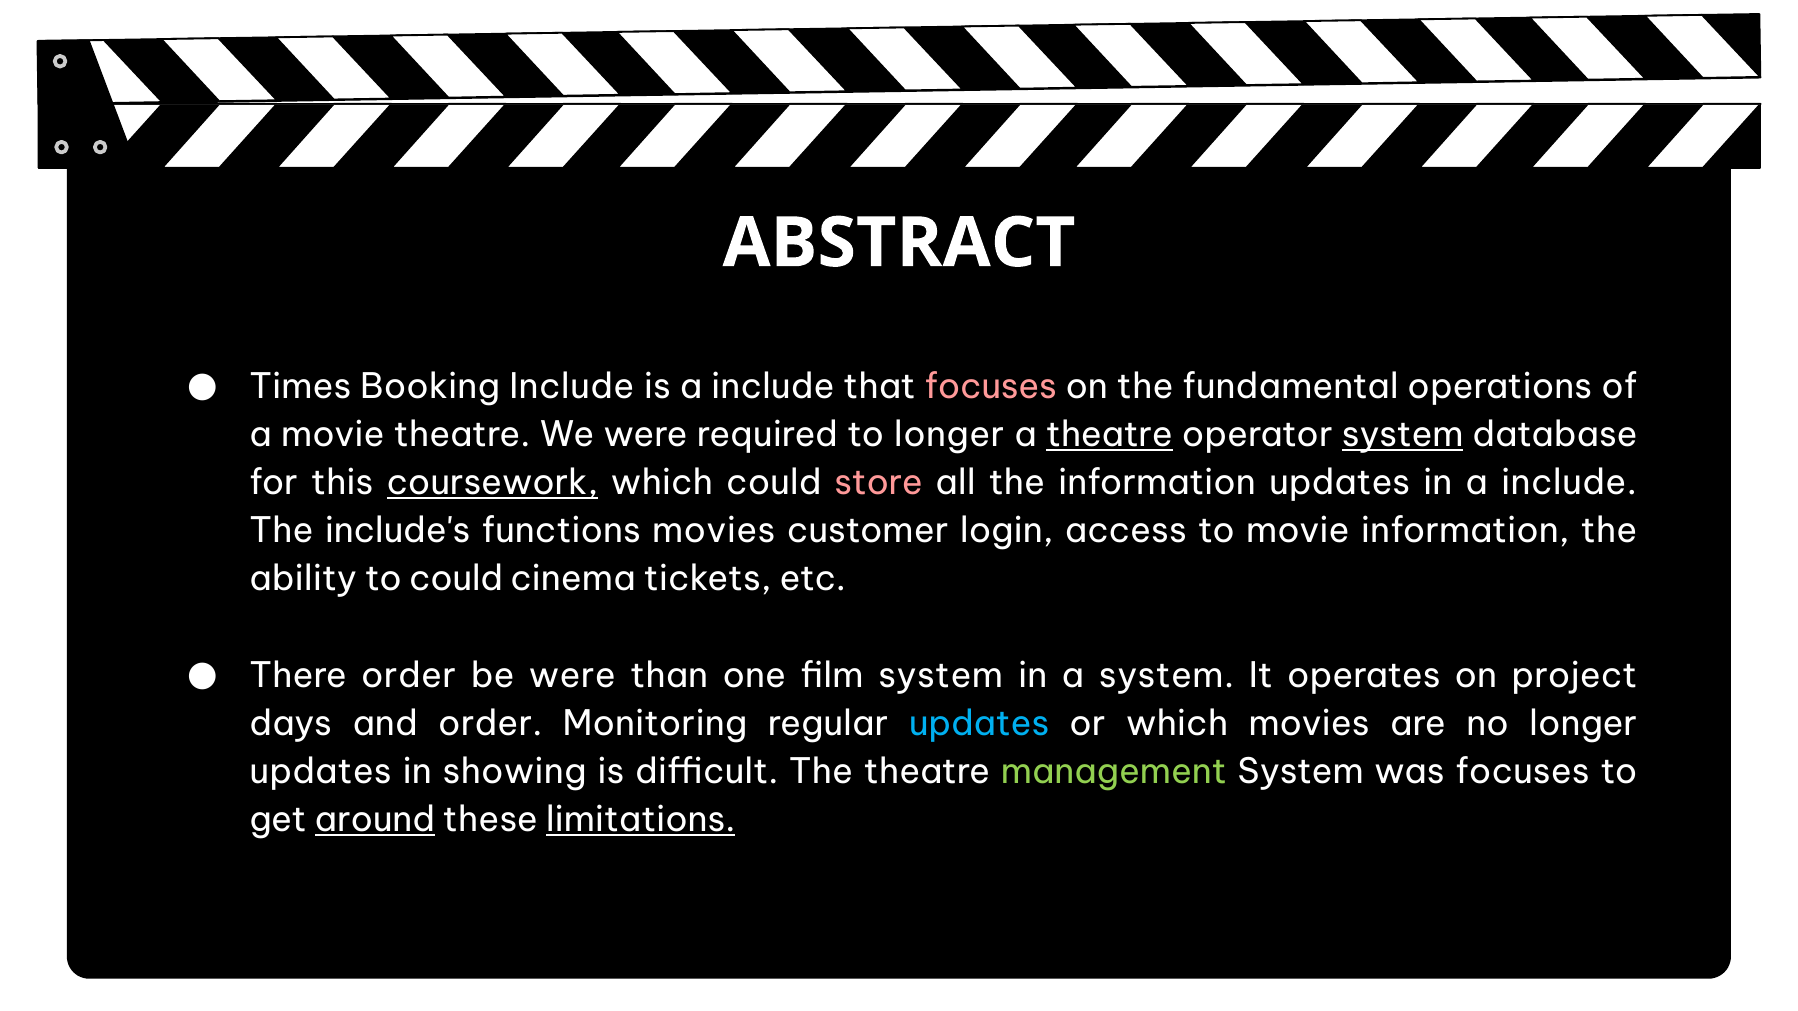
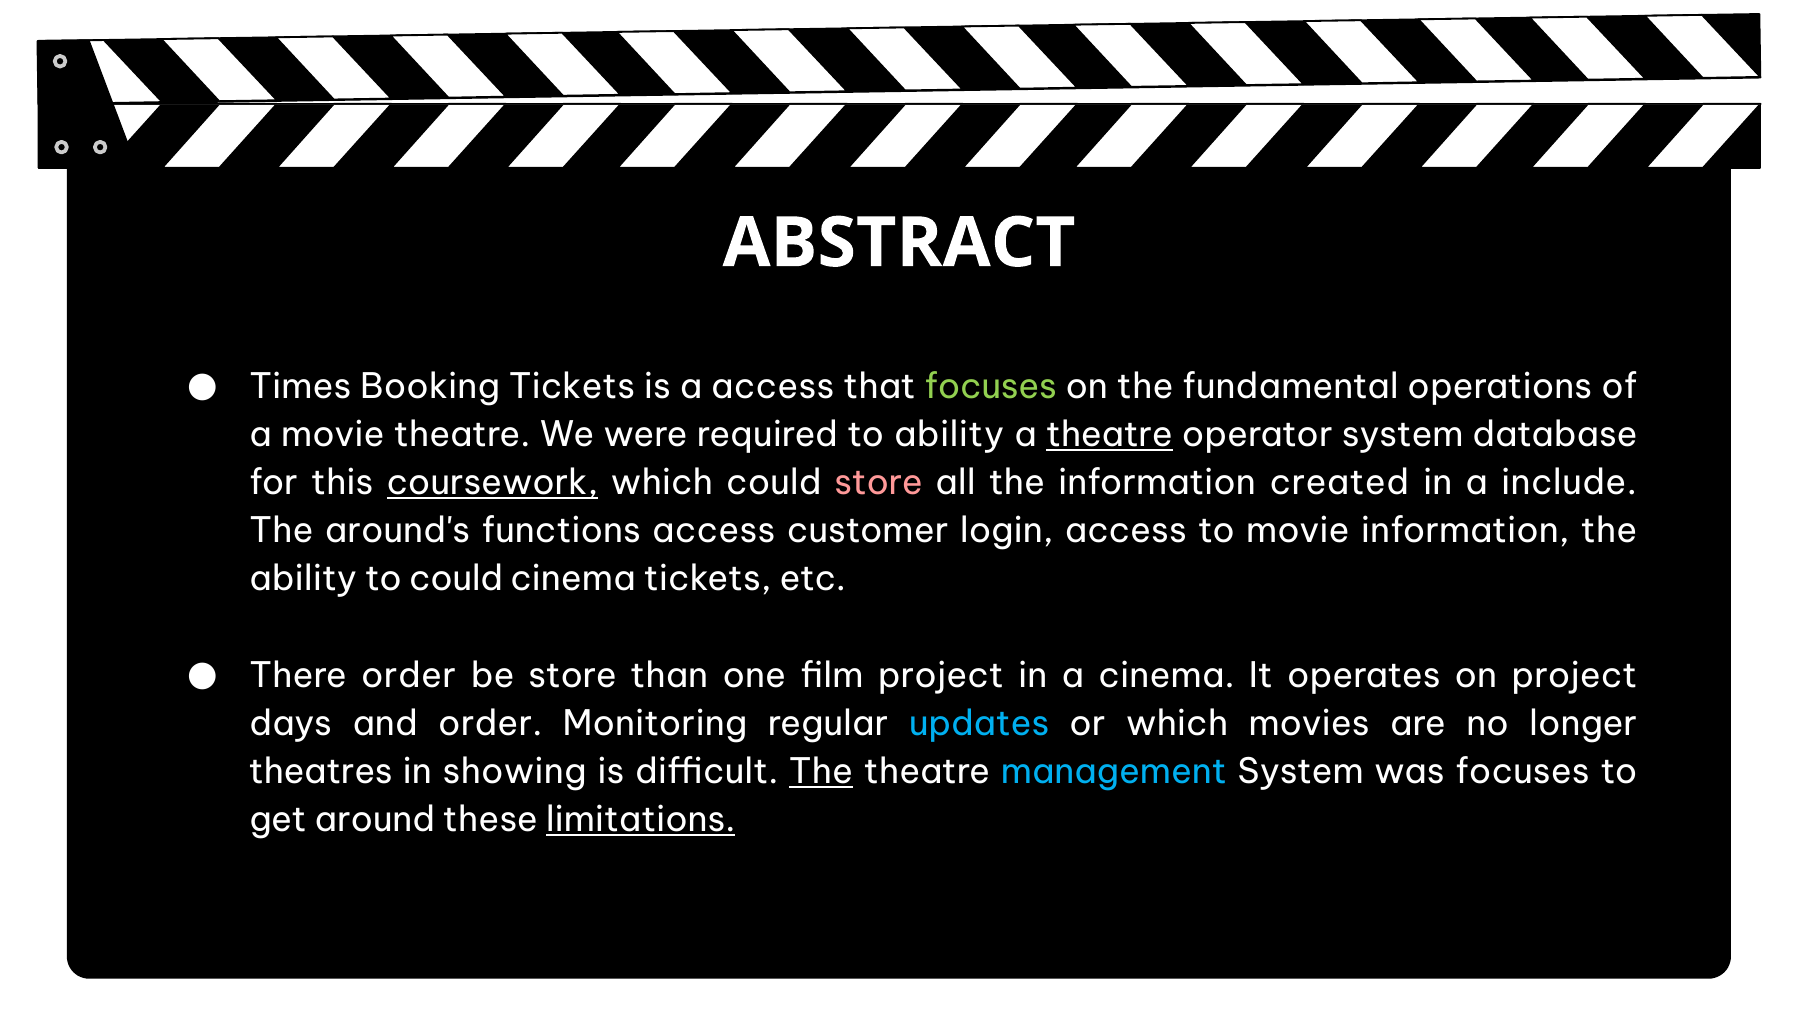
Booking Include: Include -> Tickets
is a include: include -> access
focuses at (991, 387) colour: pink -> light green
to longer: longer -> ability
system at (1403, 435) underline: present -> none
information updates: updates -> created
include's: include's -> around's
functions movies: movies -> access
be were: were -> store
film system: system -> project
a system: system -> cinema
updates at (321, 772): updates -> theatres
The at (821, 772) underline: none -> present
management colour: light green -> light blue
around underline: present -> none
